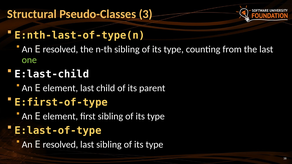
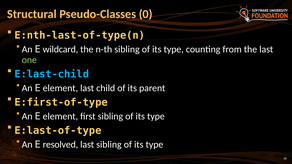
3: 3 -> 0
resolved at (60, 49): resolved -> wildcard
E:last-child colour: white -> light blue
